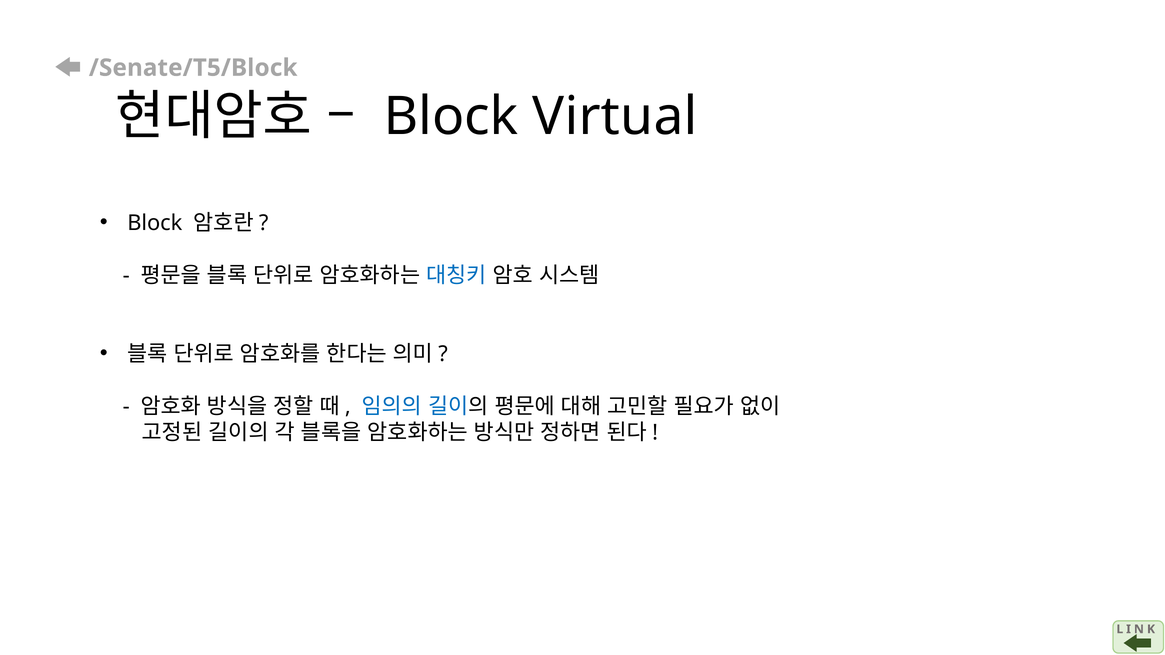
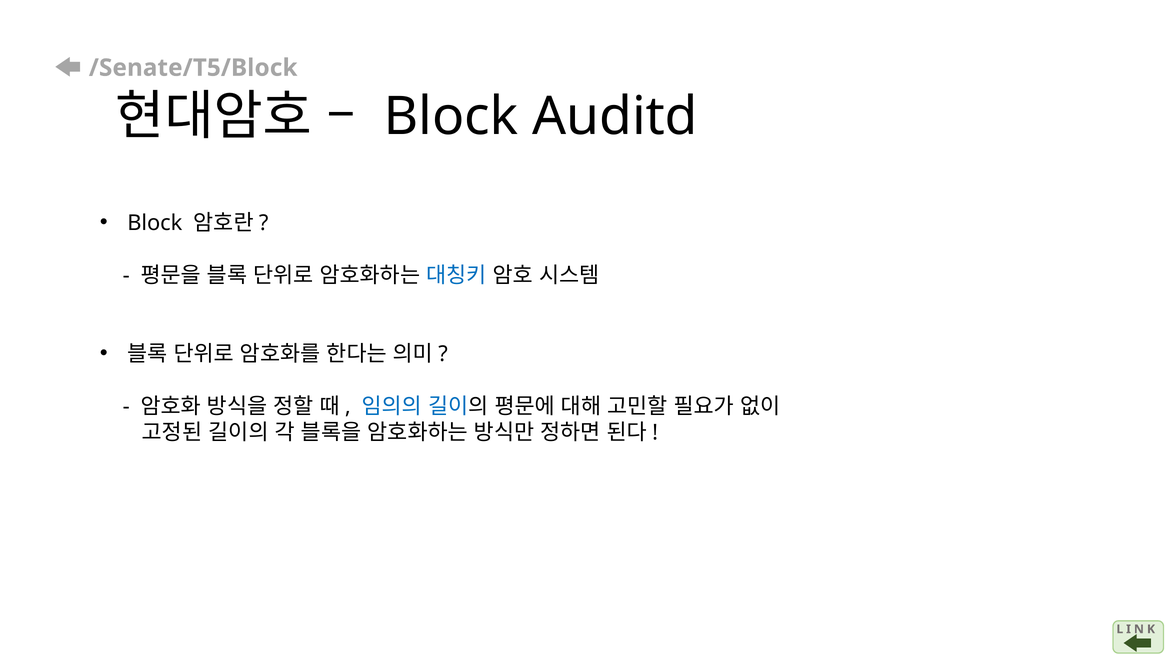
Virtual: Virtual -> Auditd
